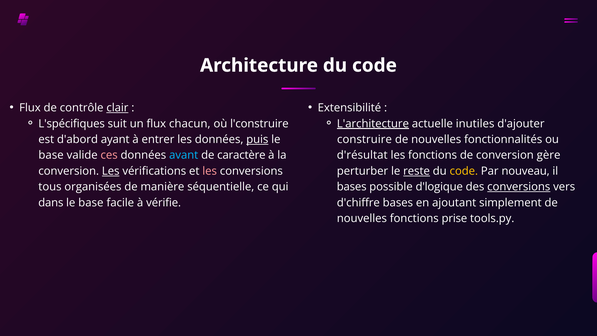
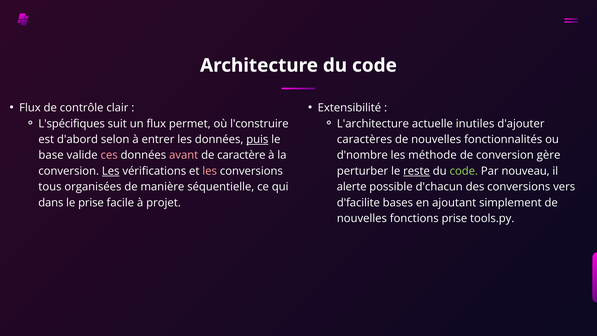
clair underline: present -> none
flux chacun: chacun -> permet
L'architecture underline: present -> none
d'abord ayant: ayant -> selon
construire: construire -> caractères
avant colour: light blue -> pink
d'résultat: d'résultat -> d'nombre
fonctions at (433, 155): fonctions -> méthode
code at (464, 171) colour: yellow -> light green
bases at (352, 187): bases -> alerte
d'logique: d'logique -> d'chacun
conversions at (519, 187) underline: present -> none
base at (91, 203): base -> prise
à vérifie: vérifie -> projet
d'chiffre: d'chiffre -> d'facilite
